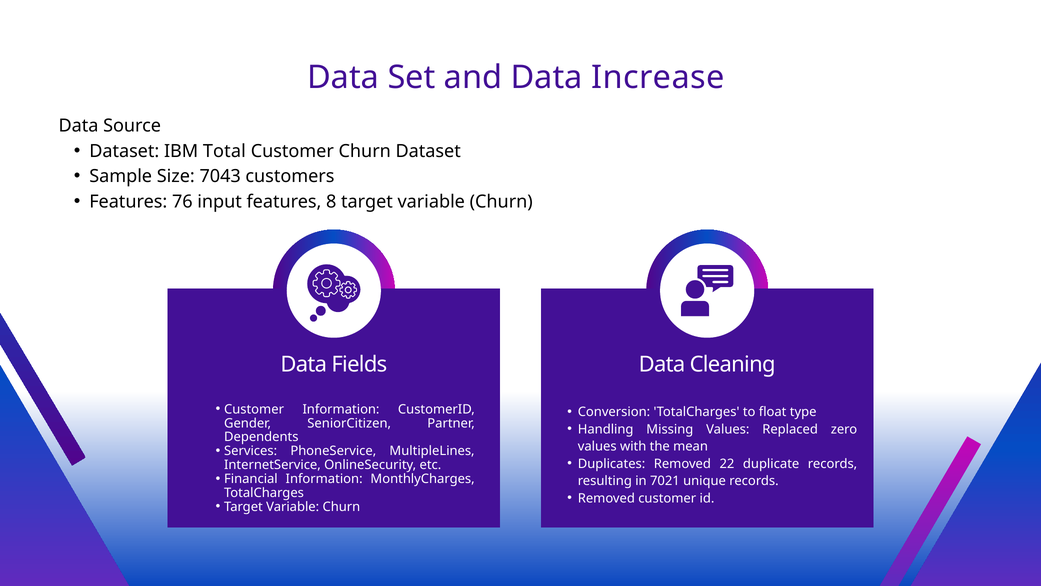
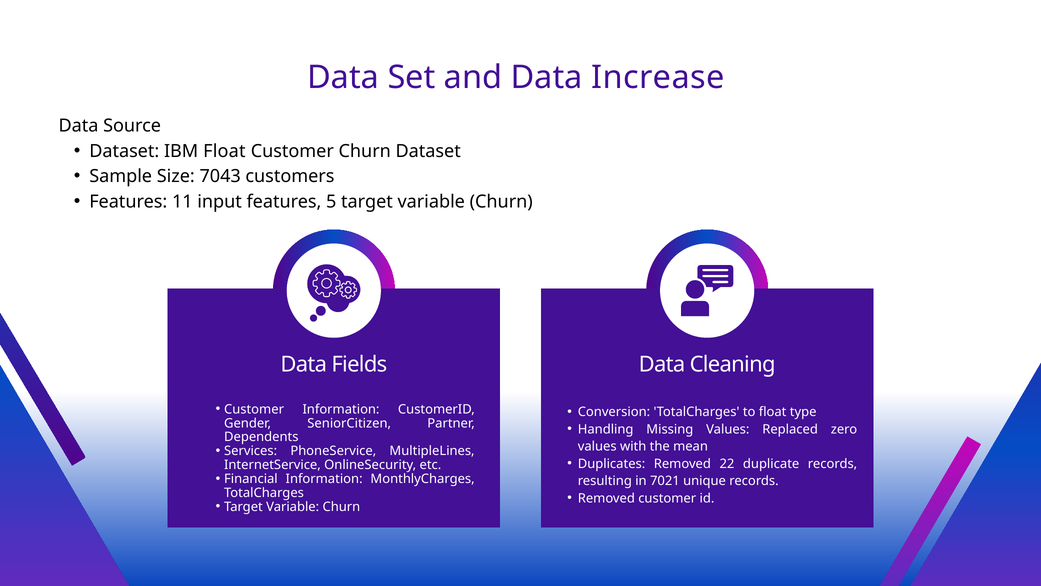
IBM Total: Total -> Float
76: 76 -> 11
8: 8 -> 5
